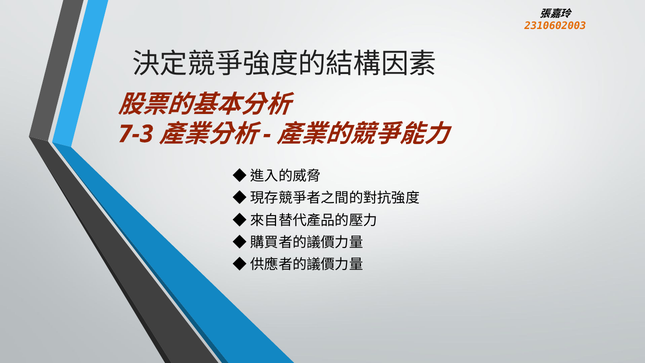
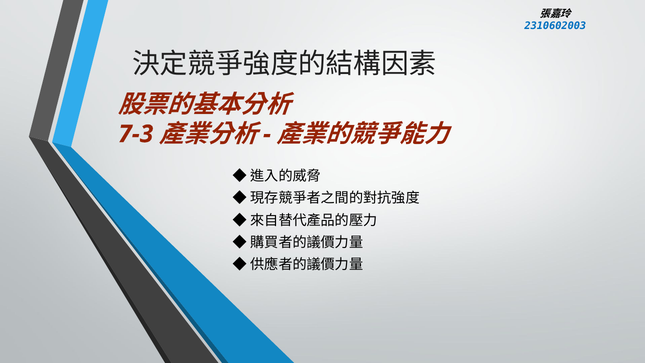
2310602003 colour: orange -> blue
